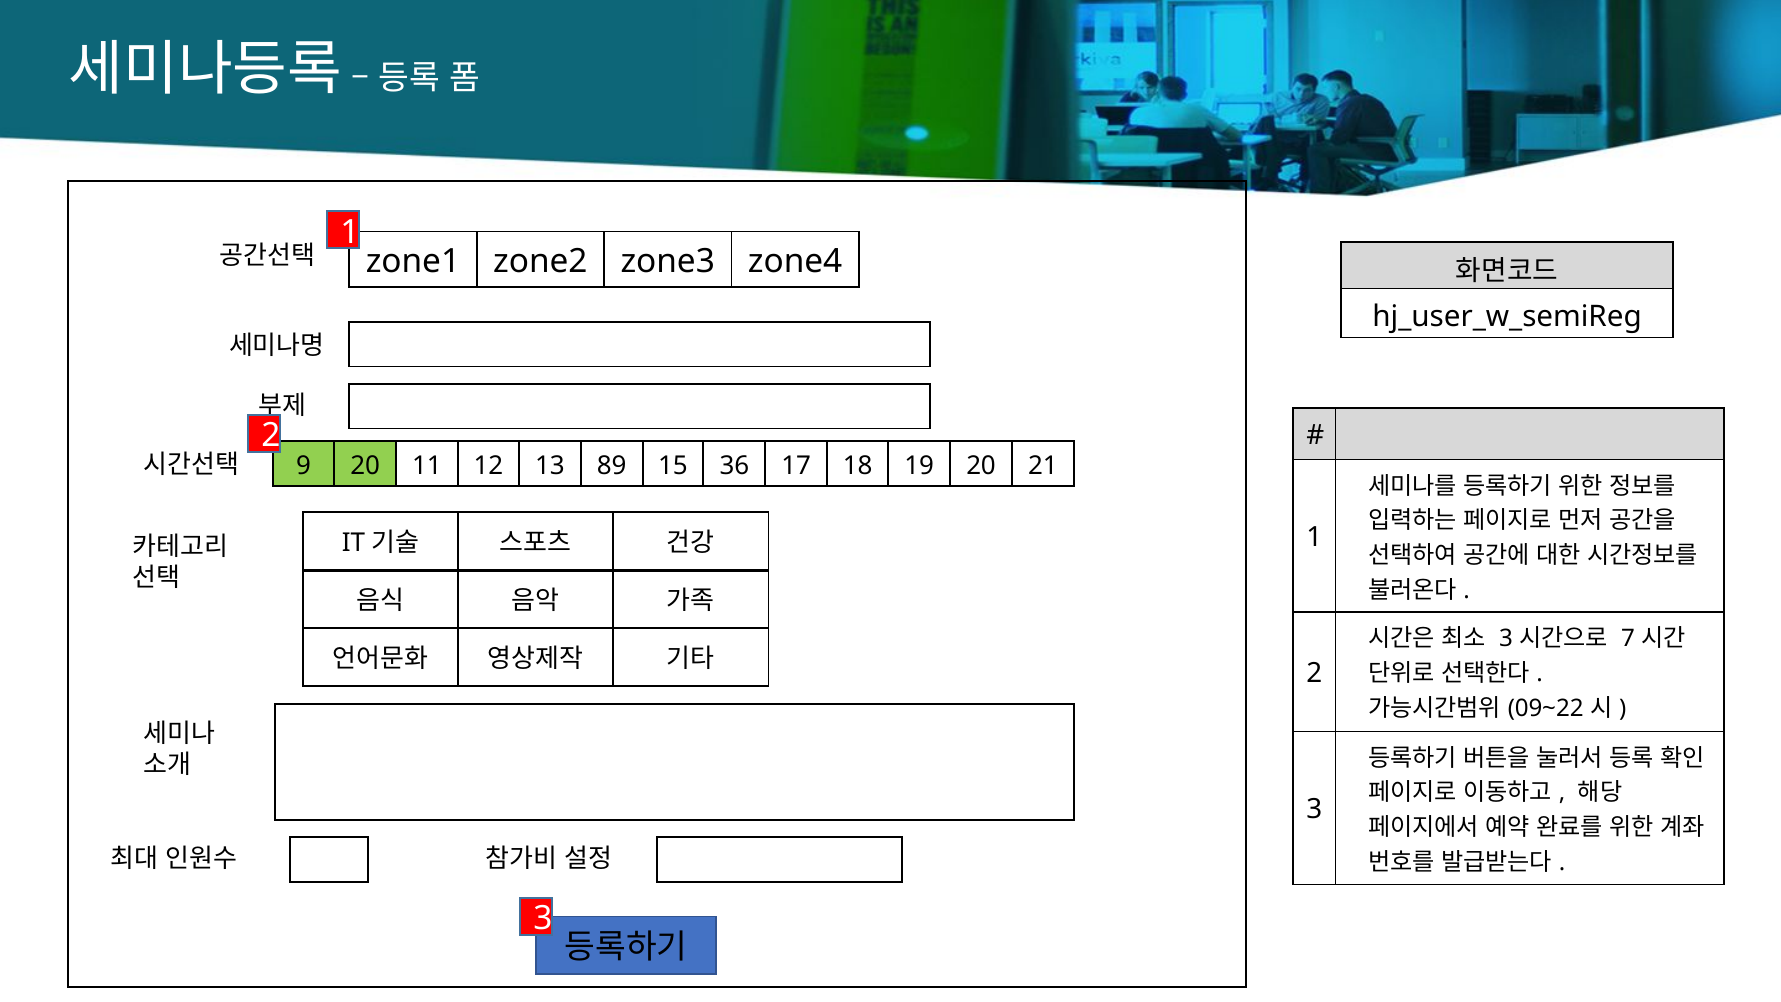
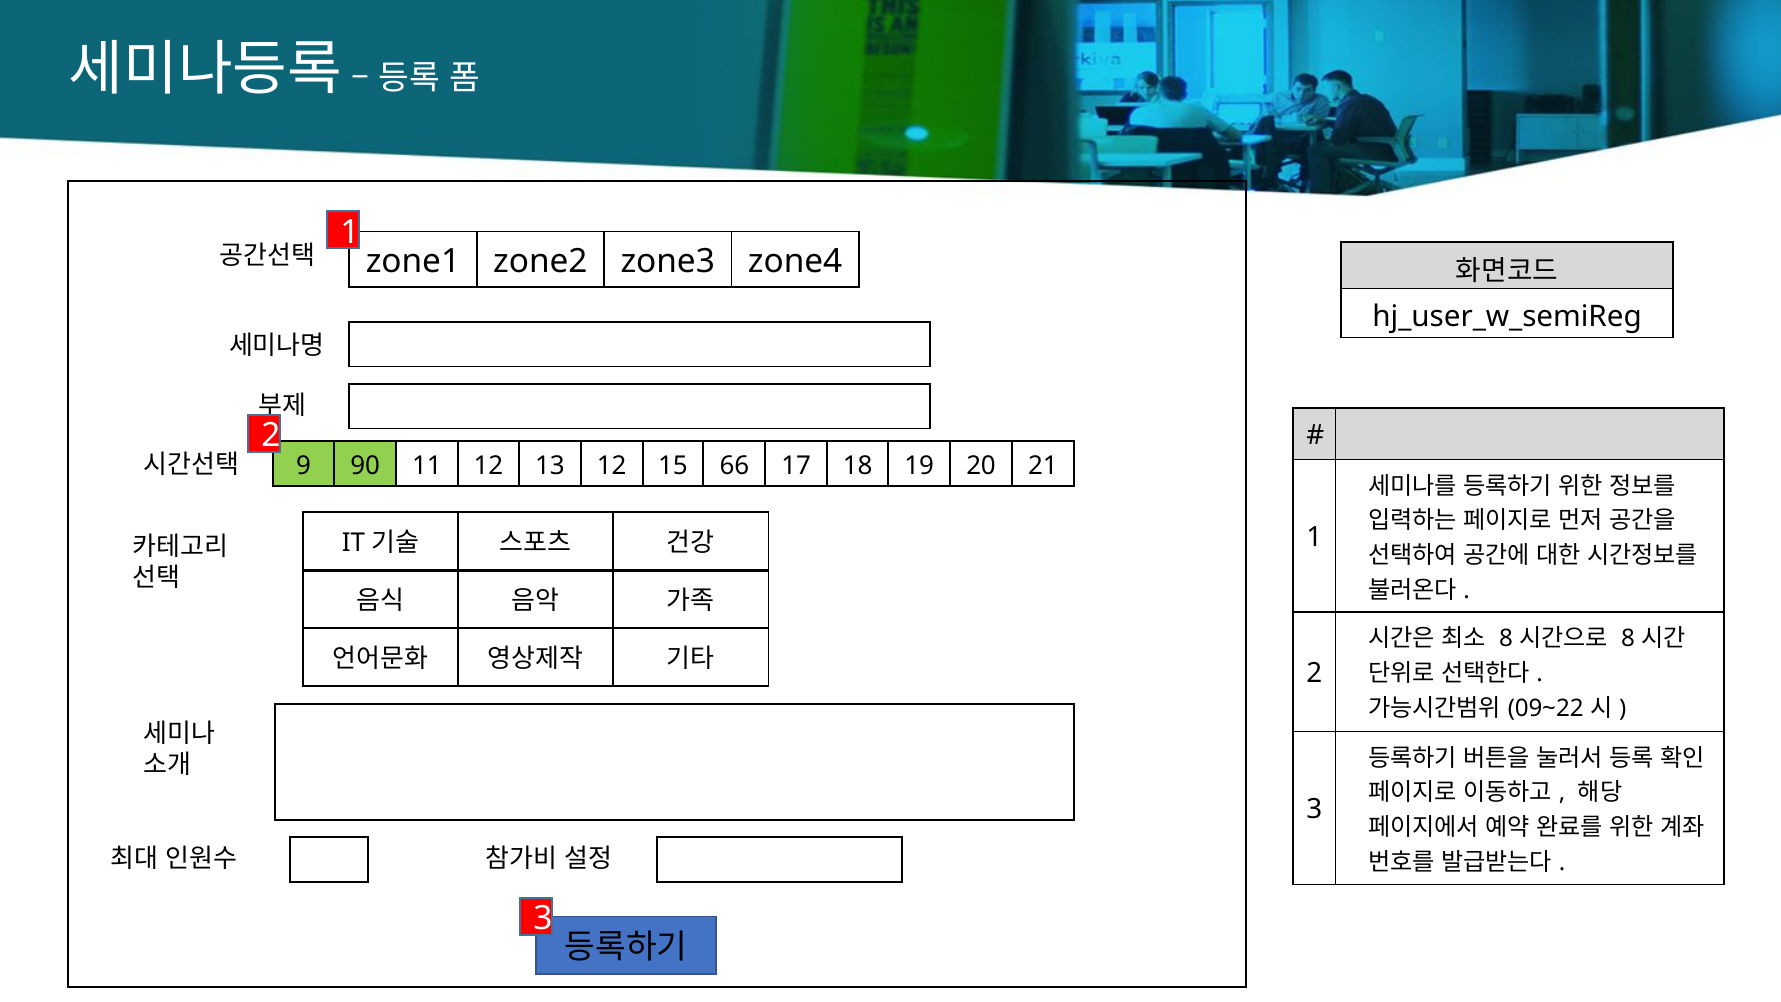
9 20: 20 -> 90
13 89: 89 -> 12
36: 36 -> 66
3 at (1506, 638): 3 -> 8
7 at (1628, 638): 7 -> 8
